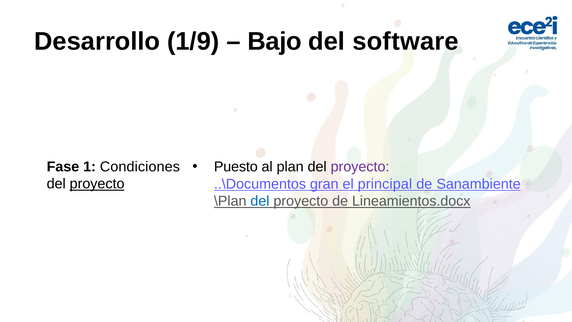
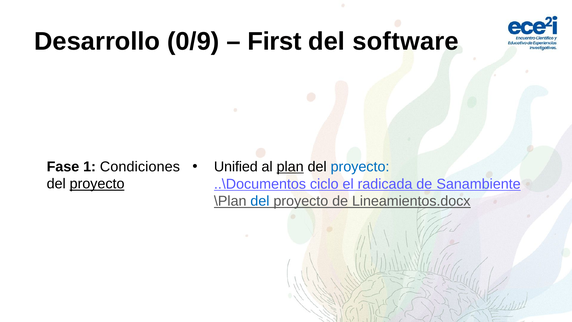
1/9: 1/9 -> 0/9
Bajo: Bajo -> First
Puesto: Puesto -> Unified
plan underline: none -> present
proyecto at (360, 167) colour: purple -> blue
gran: gran -> ciclo
principal: principal -> radicada
